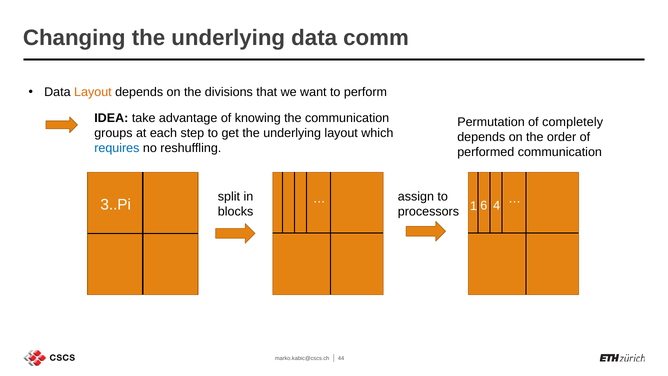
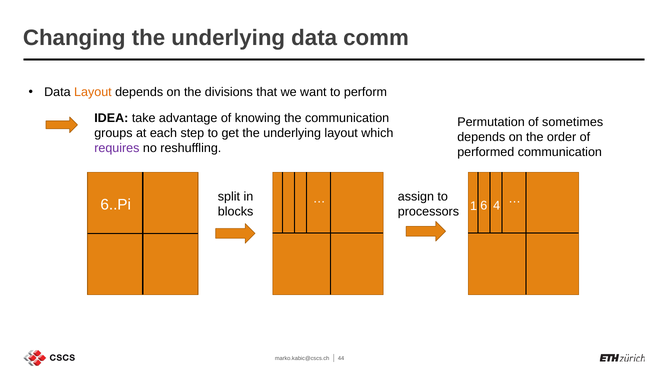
completely: completely -> sometimes
requires colour: blue -> purple
3..Pi: 3..Pi -> 6..Pi
